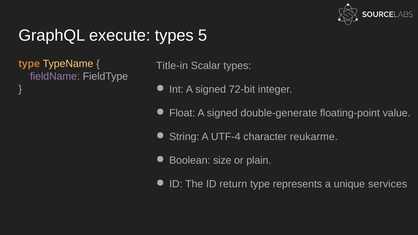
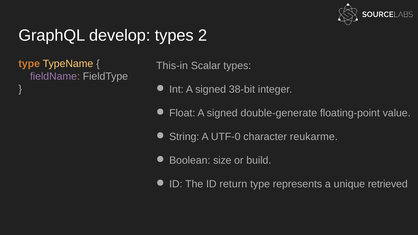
execute: execute -> develop
5: 5 -> 2
Title-in: Title-in -> This-in
72‐bit: 72‐bit -> 38‐bit
UTF‐4: UTF‐4 -> UTF‐0
plain: plain -> build
services: services -> retrieved
